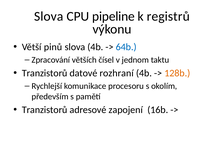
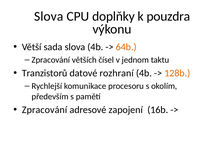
pipeline: pipeline -> doplňky
registrů: registrů -> pouzdra
pinů: pinů -> sada
64b colour: blue -> orange
Tranzistorů at (45, 110): Tranzistorů -> Zpracování
